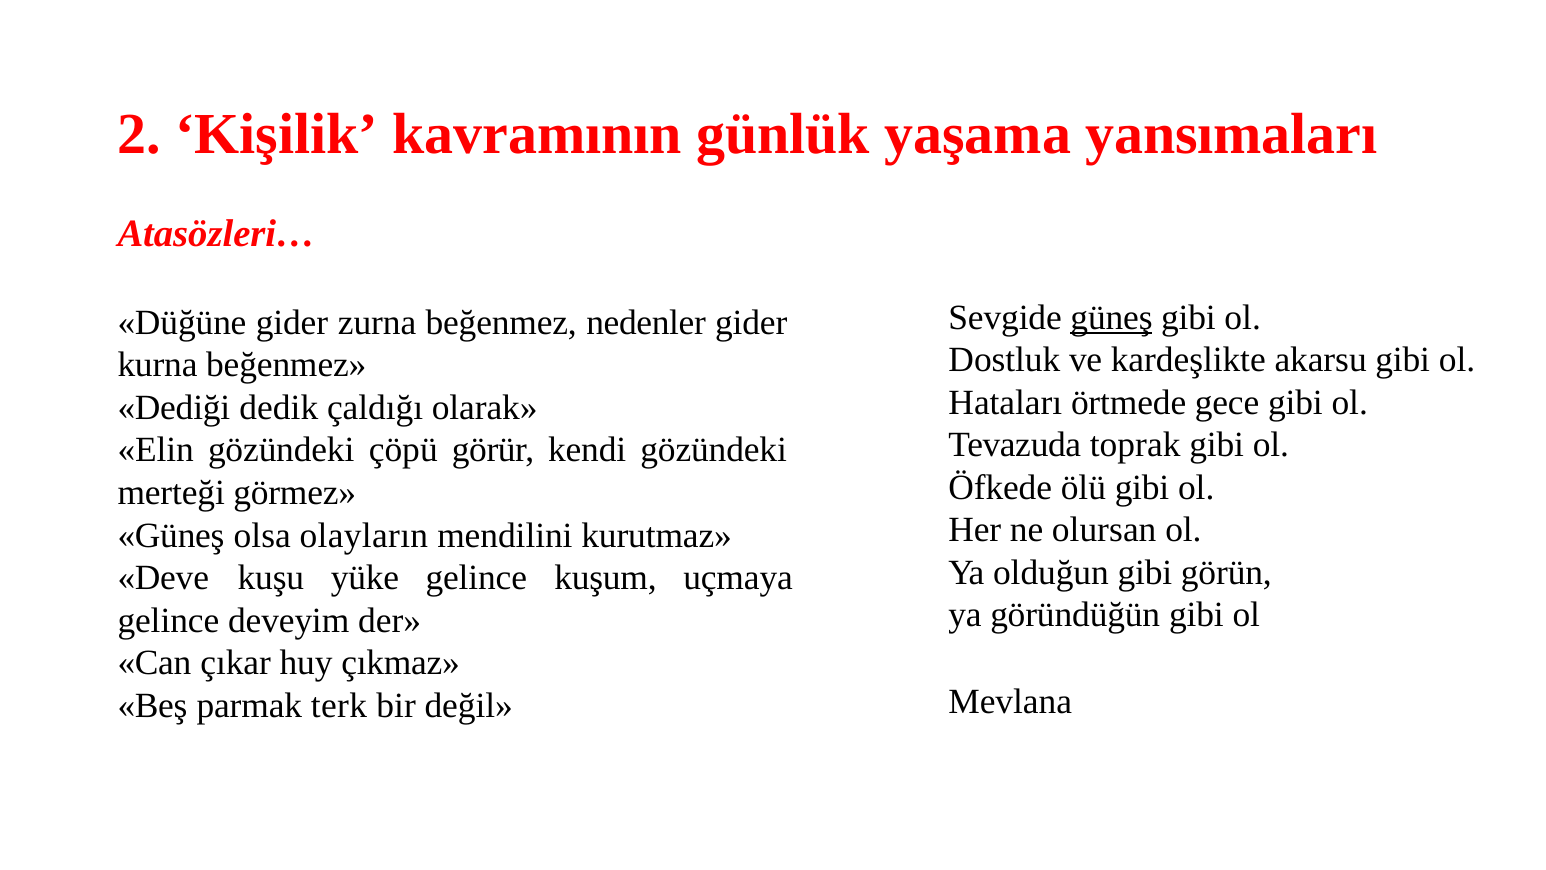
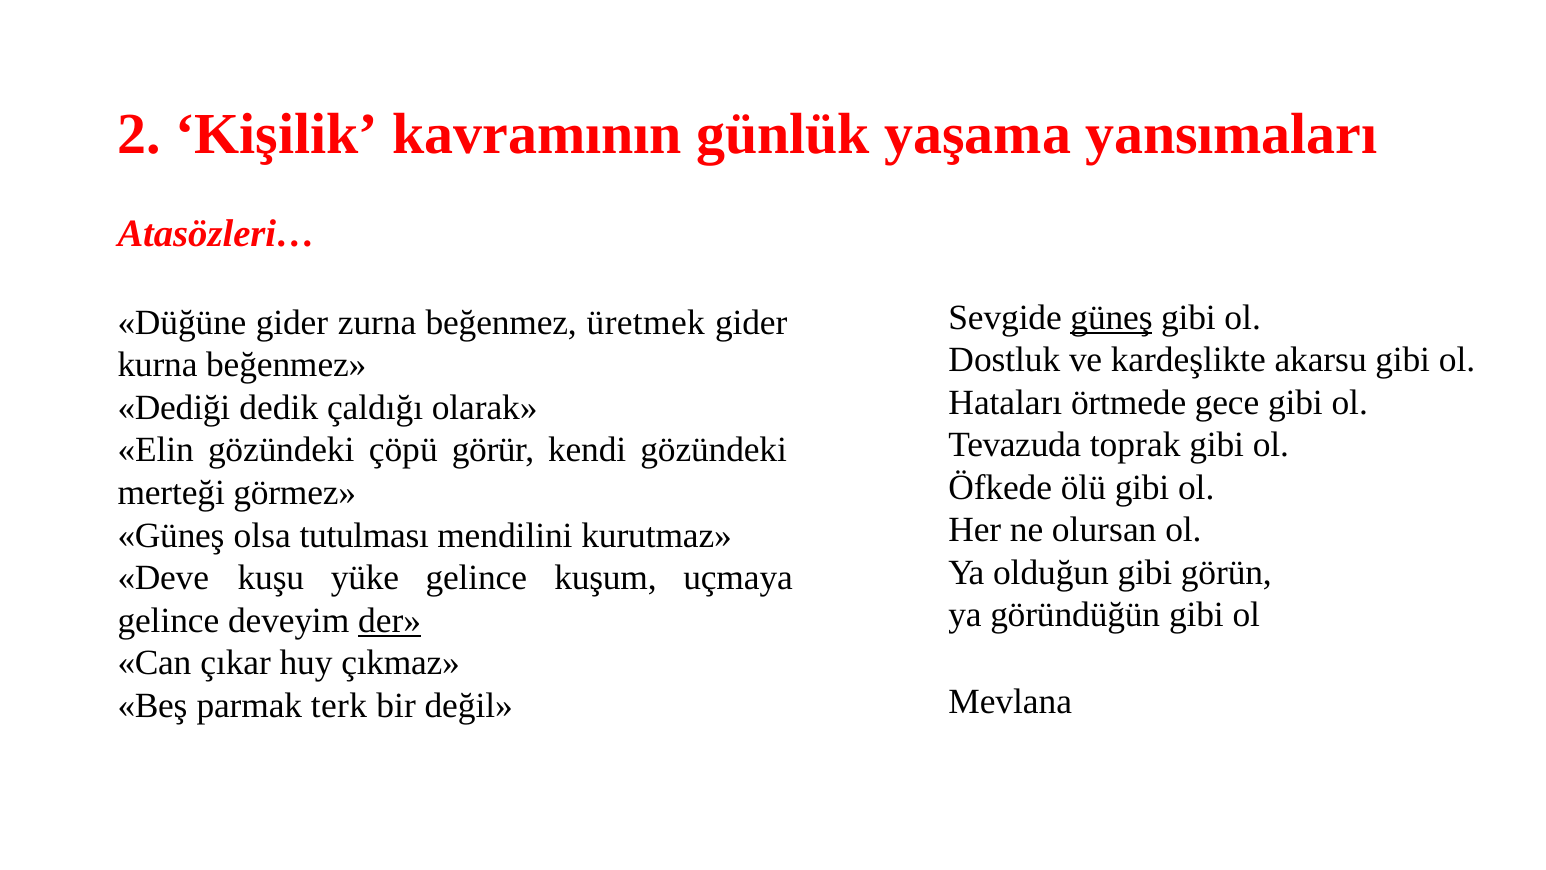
nedenler: nedenler -> üretmek
olayların: olayların -> tutulması
der underline: none -> present
